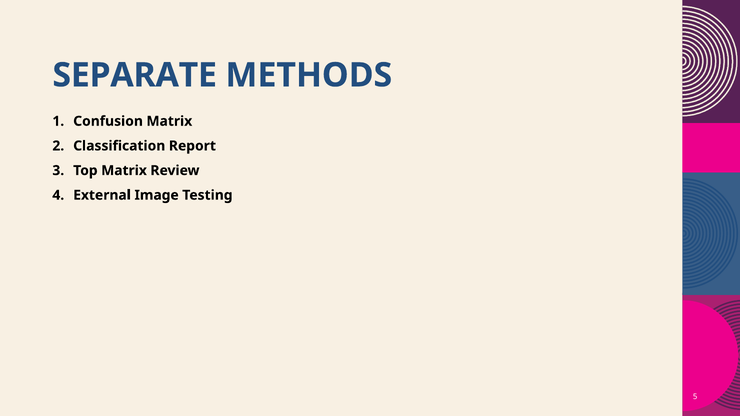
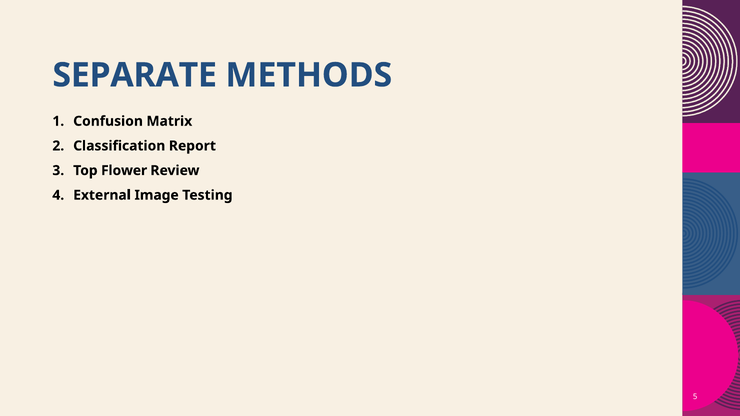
Top Matrix: Matrix -> Flower
